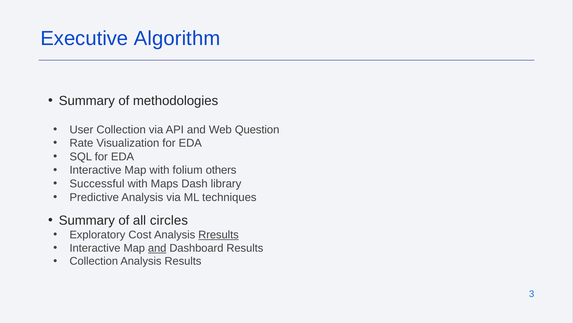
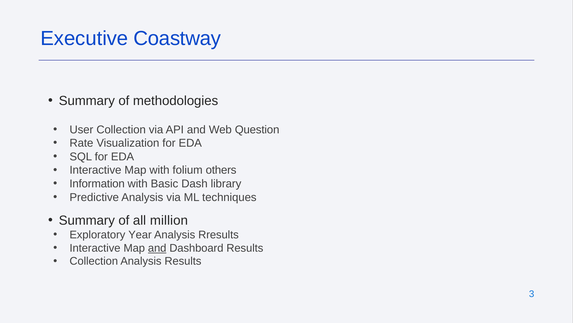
Algorithm: Algorithm -> Coastway
Successful: Successful -> Information
Maps: Maps -> Basic
circles: circles -> million
Cost: Cost -> Year
Rresults underline: present -> none
